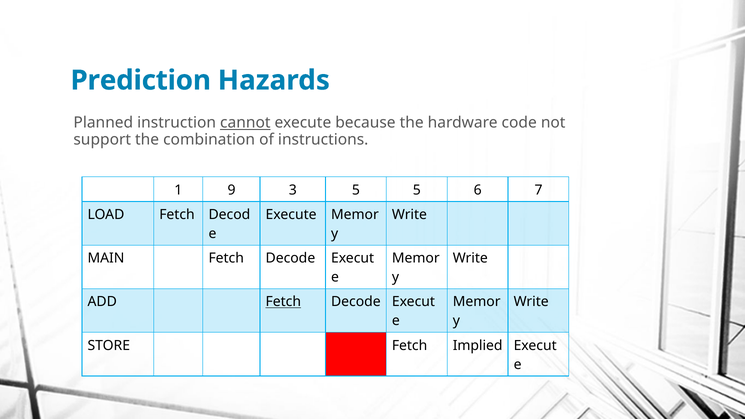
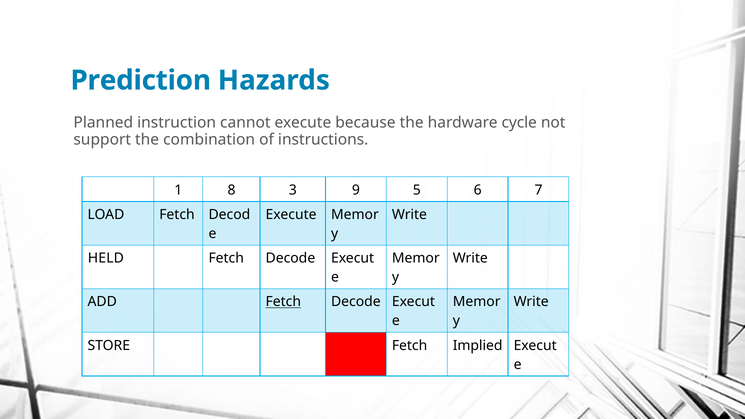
cannot underline: present -> none
code: code -> cycle
9: 9 -> 8
3 5: 5 -> 9
MAIN: MAIN -> HELD
